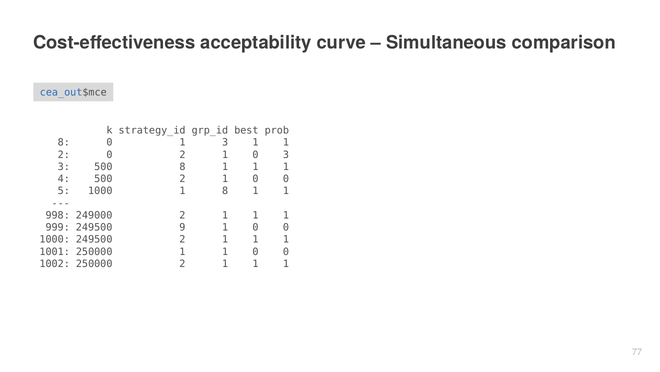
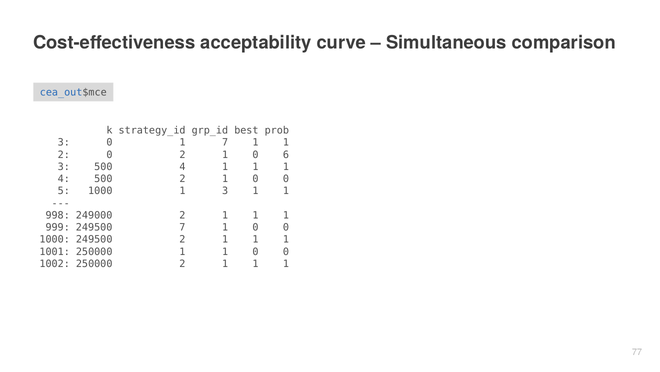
8 at (64, 142): 8 -> 3
1 3: 3 -> 7
0 3: 3 -> 6
500 8: 8 -> 4
1 8: 8 -> 3
249500 9: 9 -> 7
